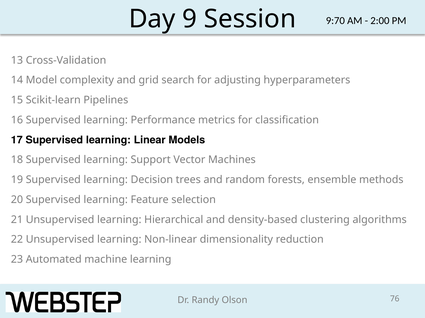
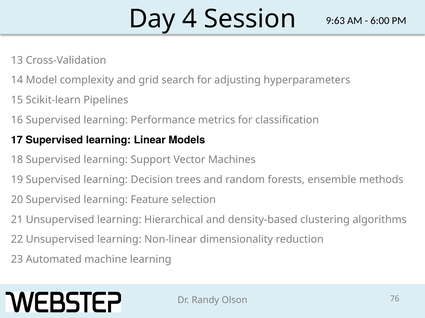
9: 9 -> 4
9:70: 9:70 -> 9:63
2:00: 2:00 -> 6:00
